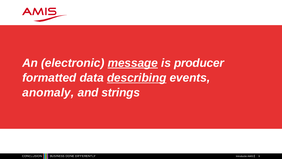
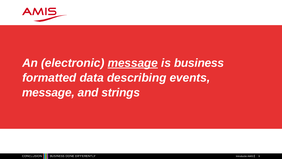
producer: producer -> business
describing underline: present -> none
anomaly at (48, 92): anomaly -> message
